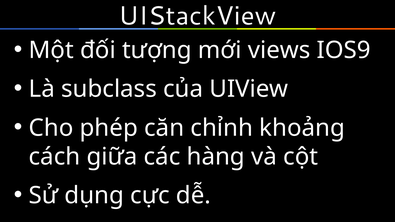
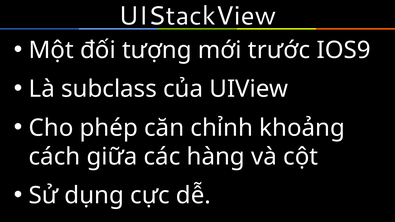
views: views -> trước
